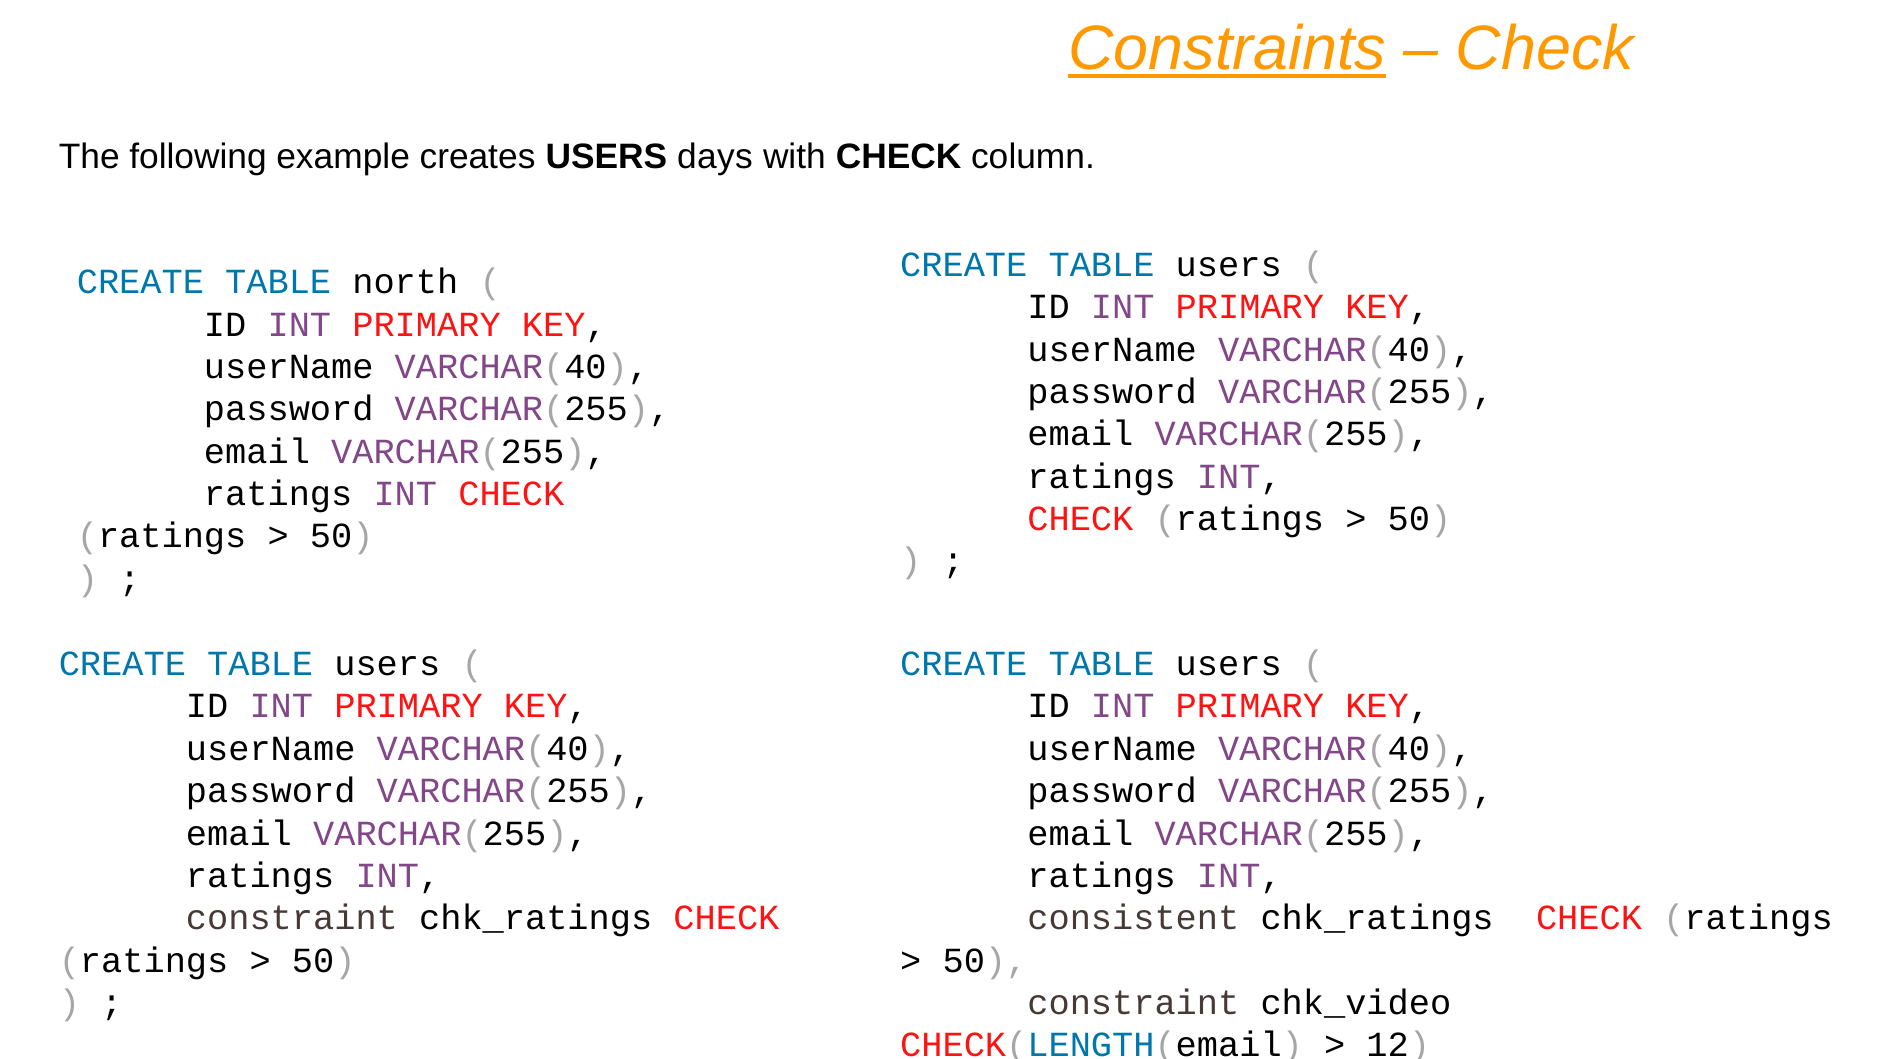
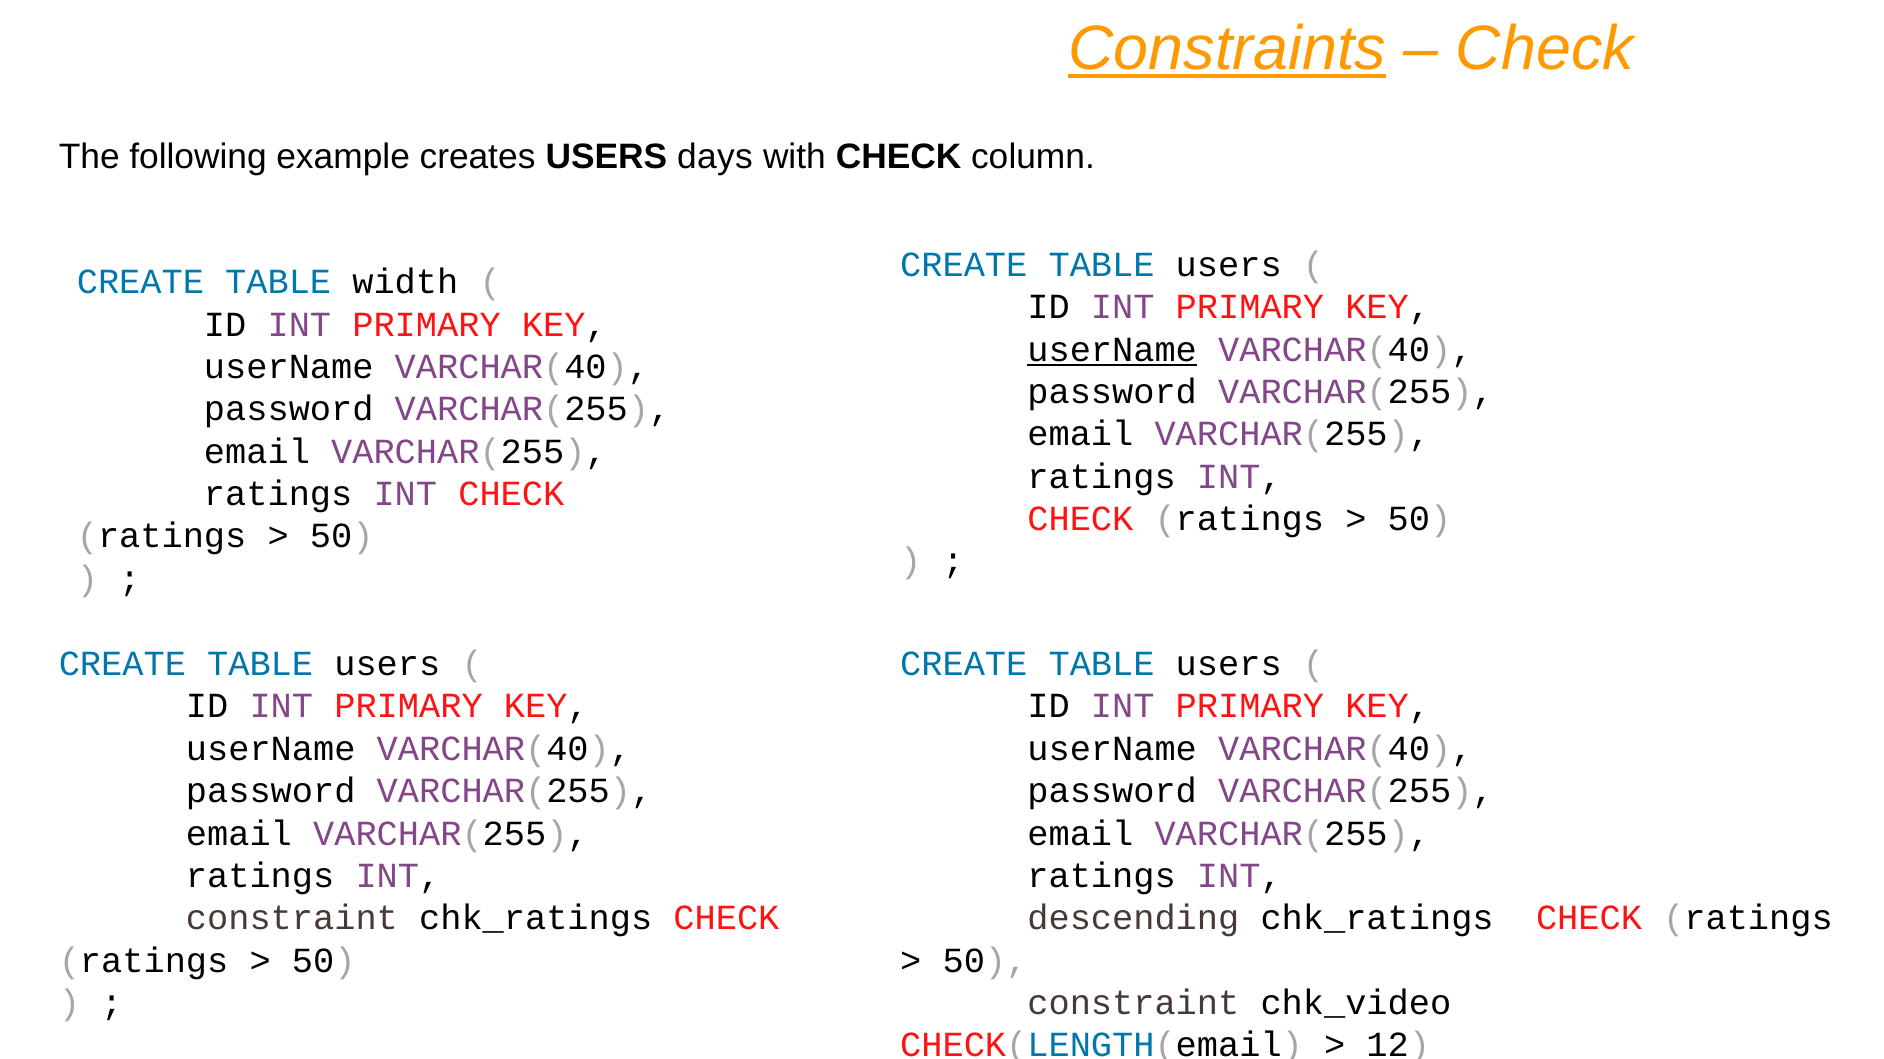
north: north -> width
userName at (1112, 350) underline: none -> present
consistent: consistent -> descending
